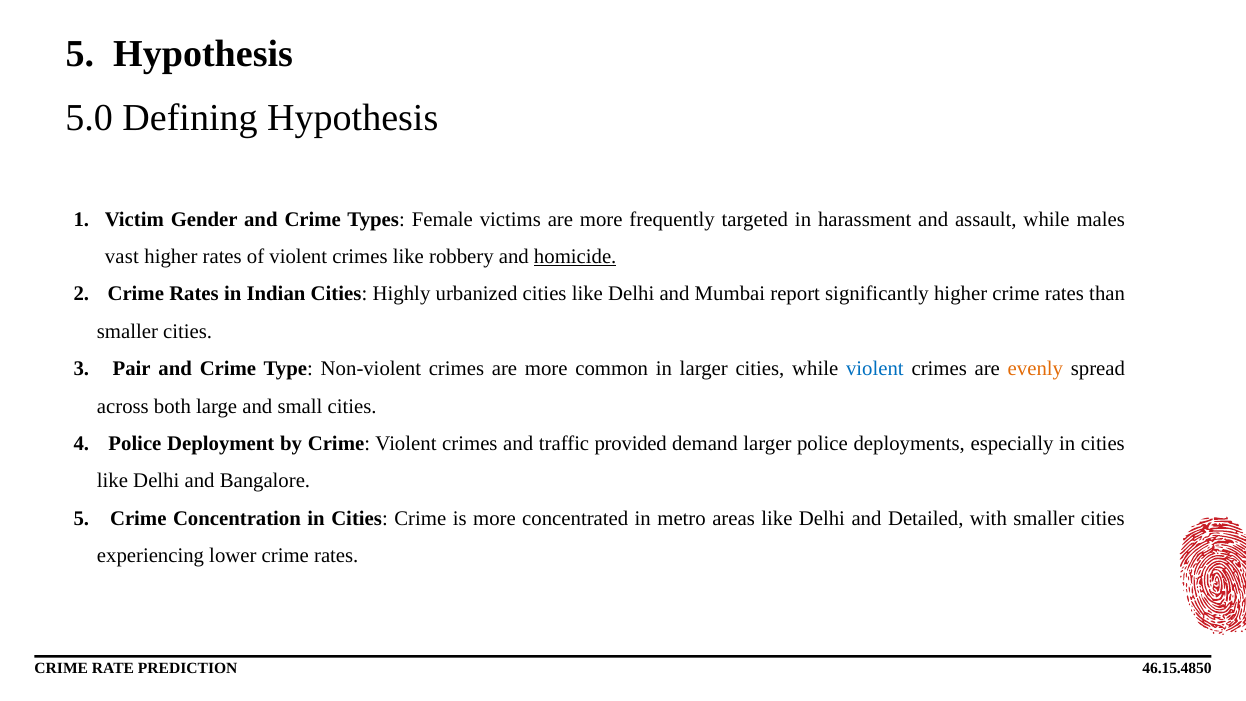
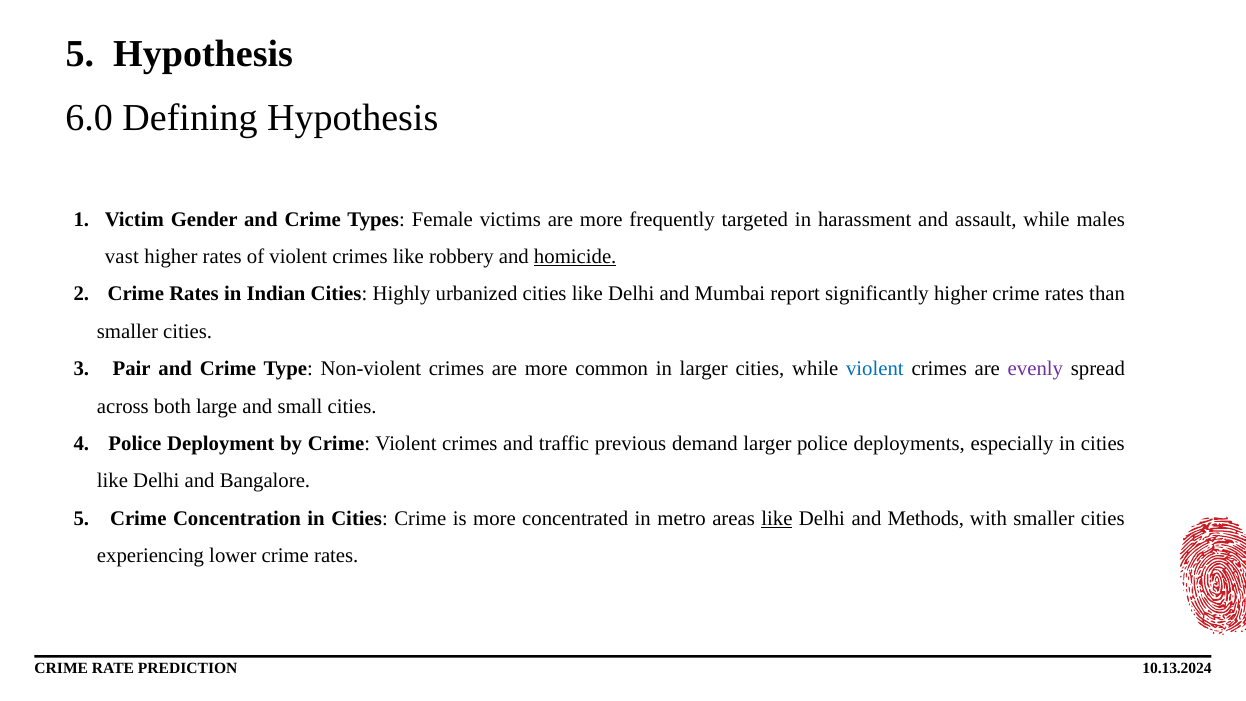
5.0: 5.0 -> 6.0
evenly colour: orange -> purple
provided: provided -> previous
like at (777, 518) underline: none -> present
Detailed: Detailed -> Methods
46.15.4850: 46.15.4850 -> 10.13.2024
